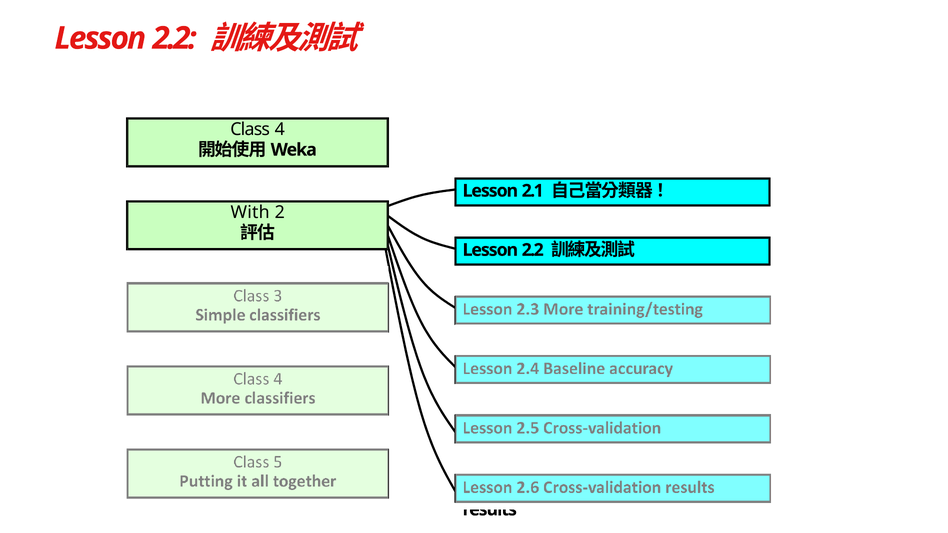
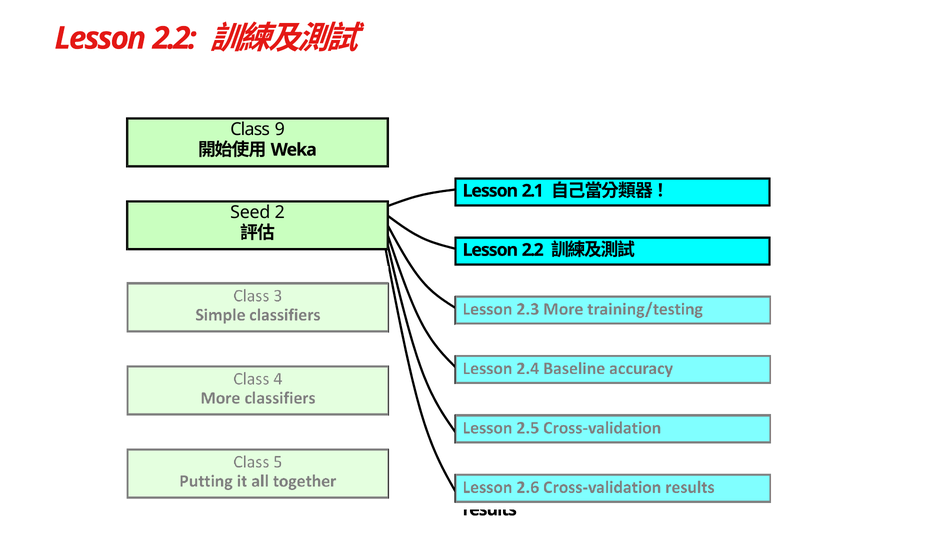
4 at (280, 130): 4 -> 9
With: With -> Seed
